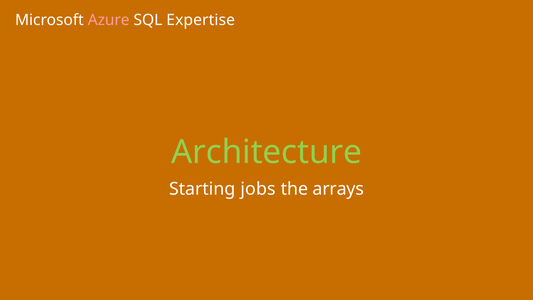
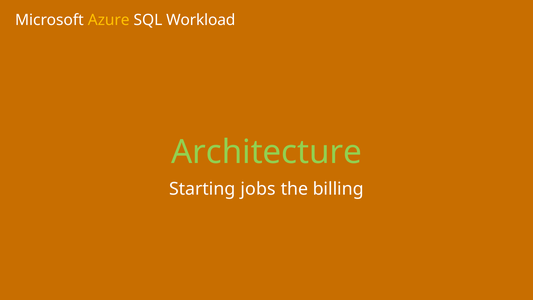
Azure colour: pink -> yellow
Expertise: Expertise -> Workload
arrays: arrays -> billing
